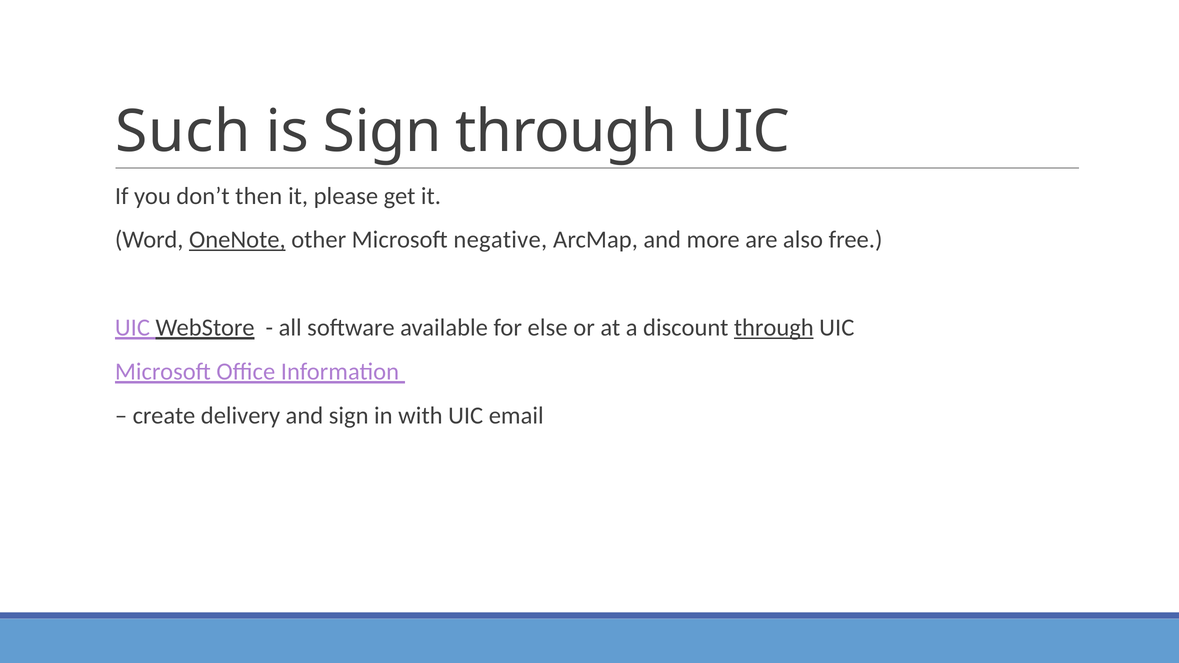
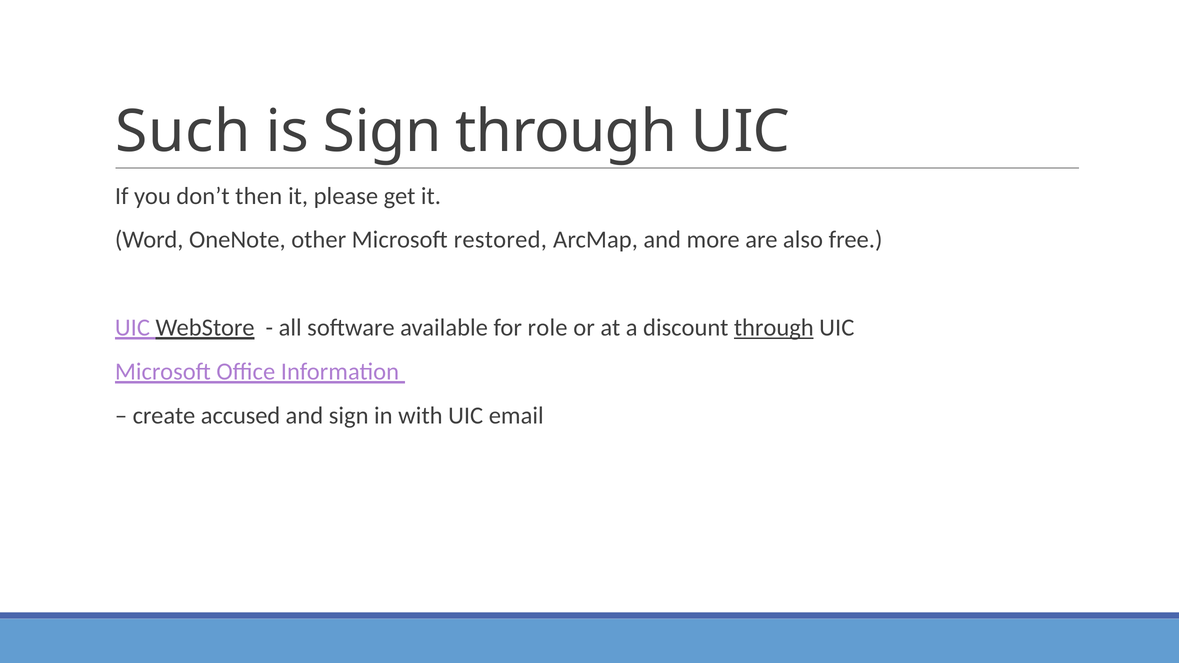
OneNote underline: present -> none
negative: negative -> restored
else: else -> role
delivery: delivery -> accused
